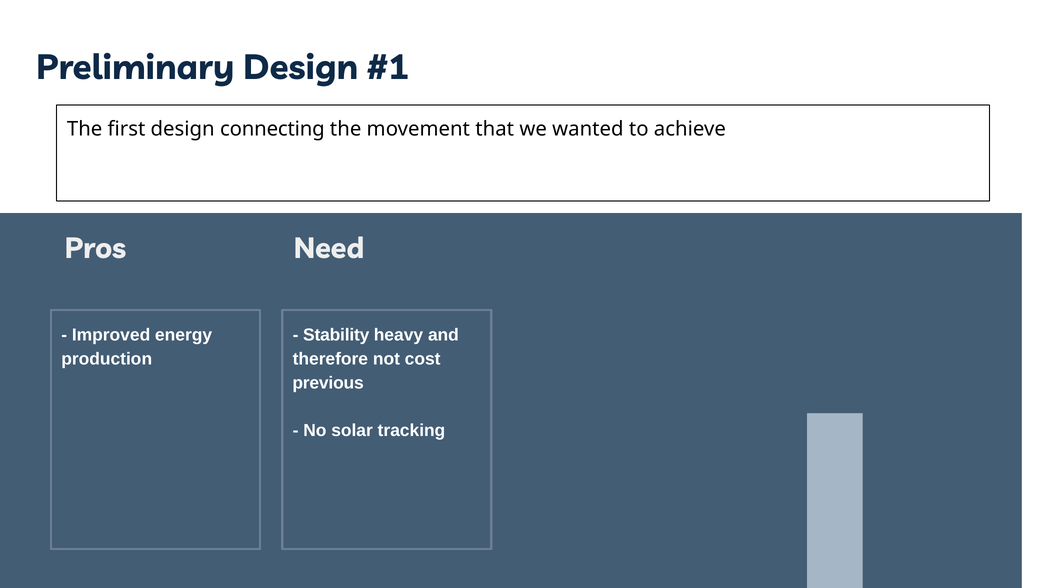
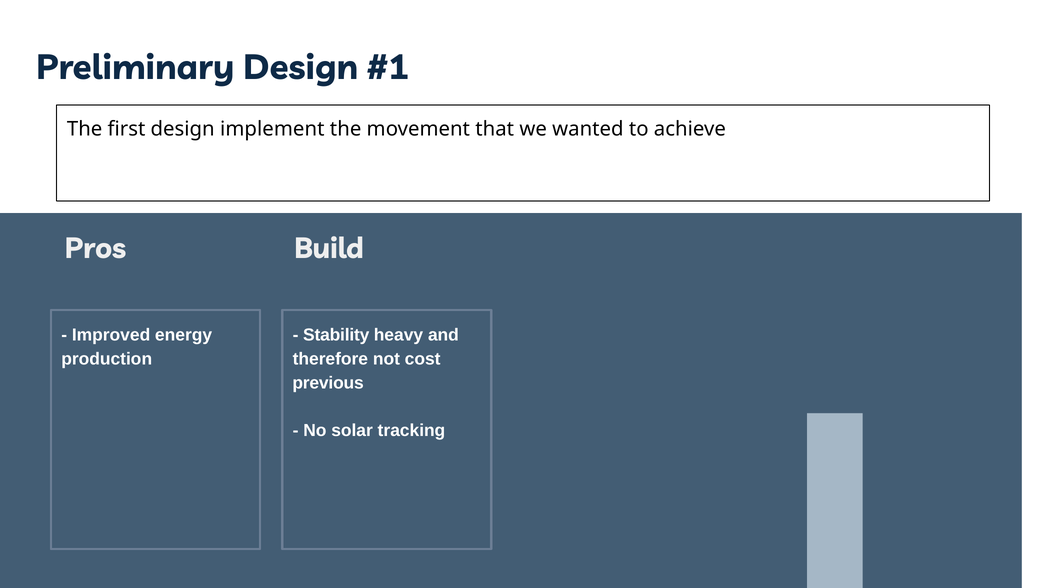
connecting: connecting -> implement
Need: Need -> Build
